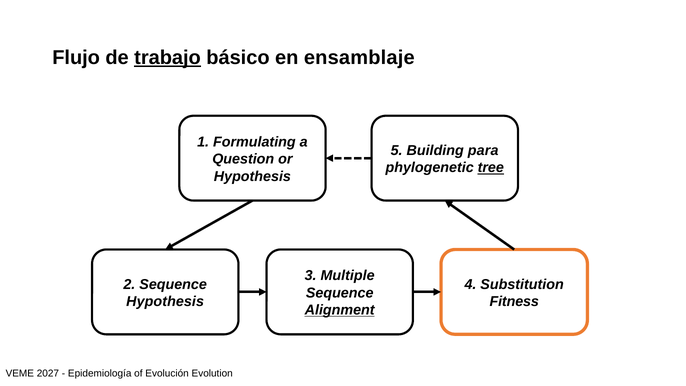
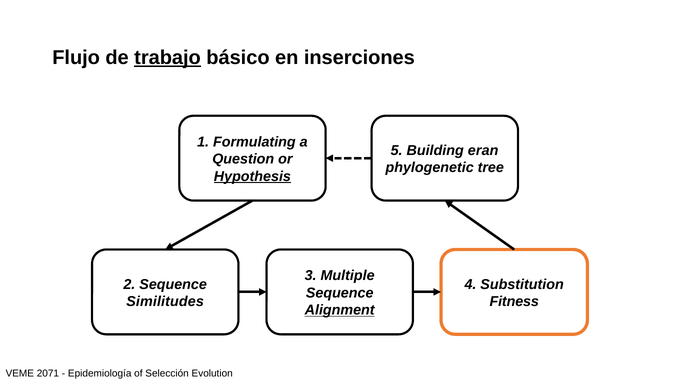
ensamblaje: ensamblaje -> inserciones
para: para -> eran
tree underline: present -> none
Hypothesis at (252, 176) underline: none -> present
Hypothesis at (165, 301): Hypothesis -> Similitudes
2027: 2027 -> 2071
Evolución: Evolución -> Selección
